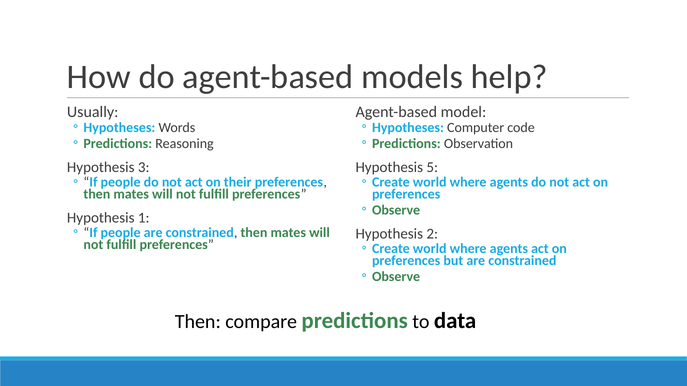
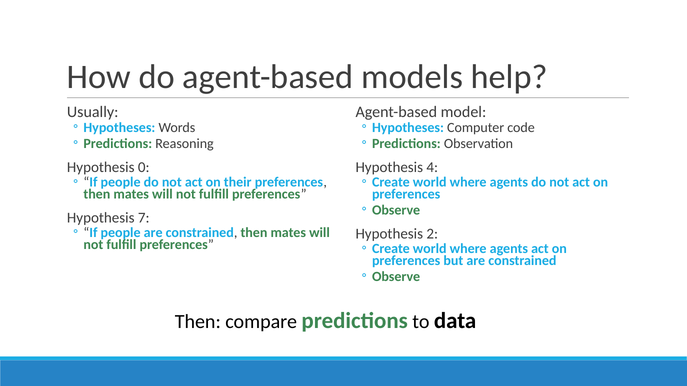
3: 3 -> 0
5: 5 -> 4
1: 1 -> 7
